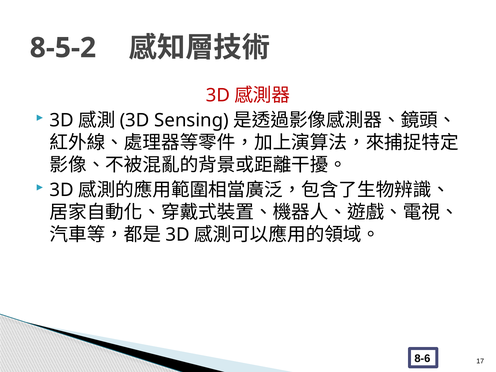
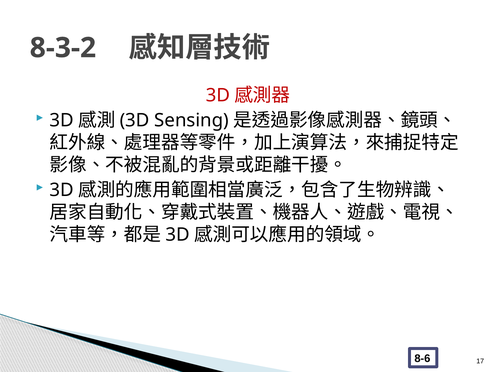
8-5-2: 8-5-2 -> 8-3-2
